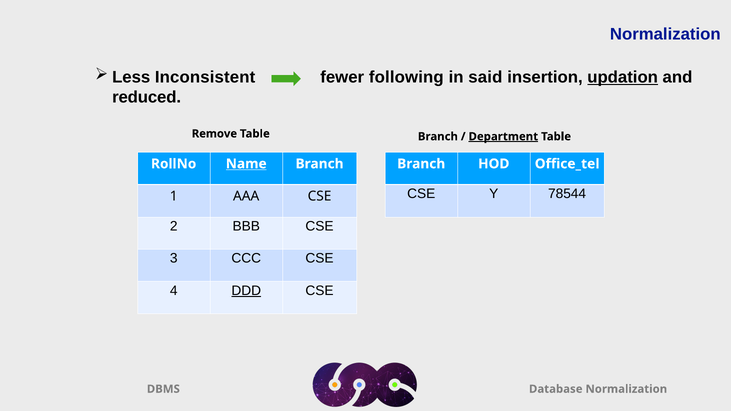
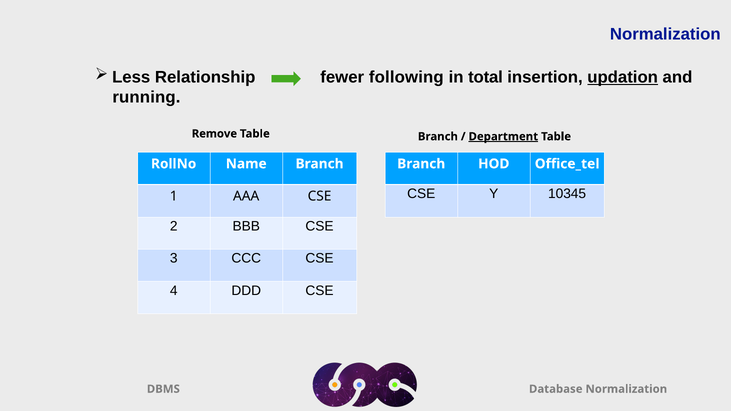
Inconsistent: Inconsistent -> Relationship
said: said -> total
reduced: reduced -> running
Name underline: present -> none
78544: 78544 -> 10345
DDD underline: present -> none
